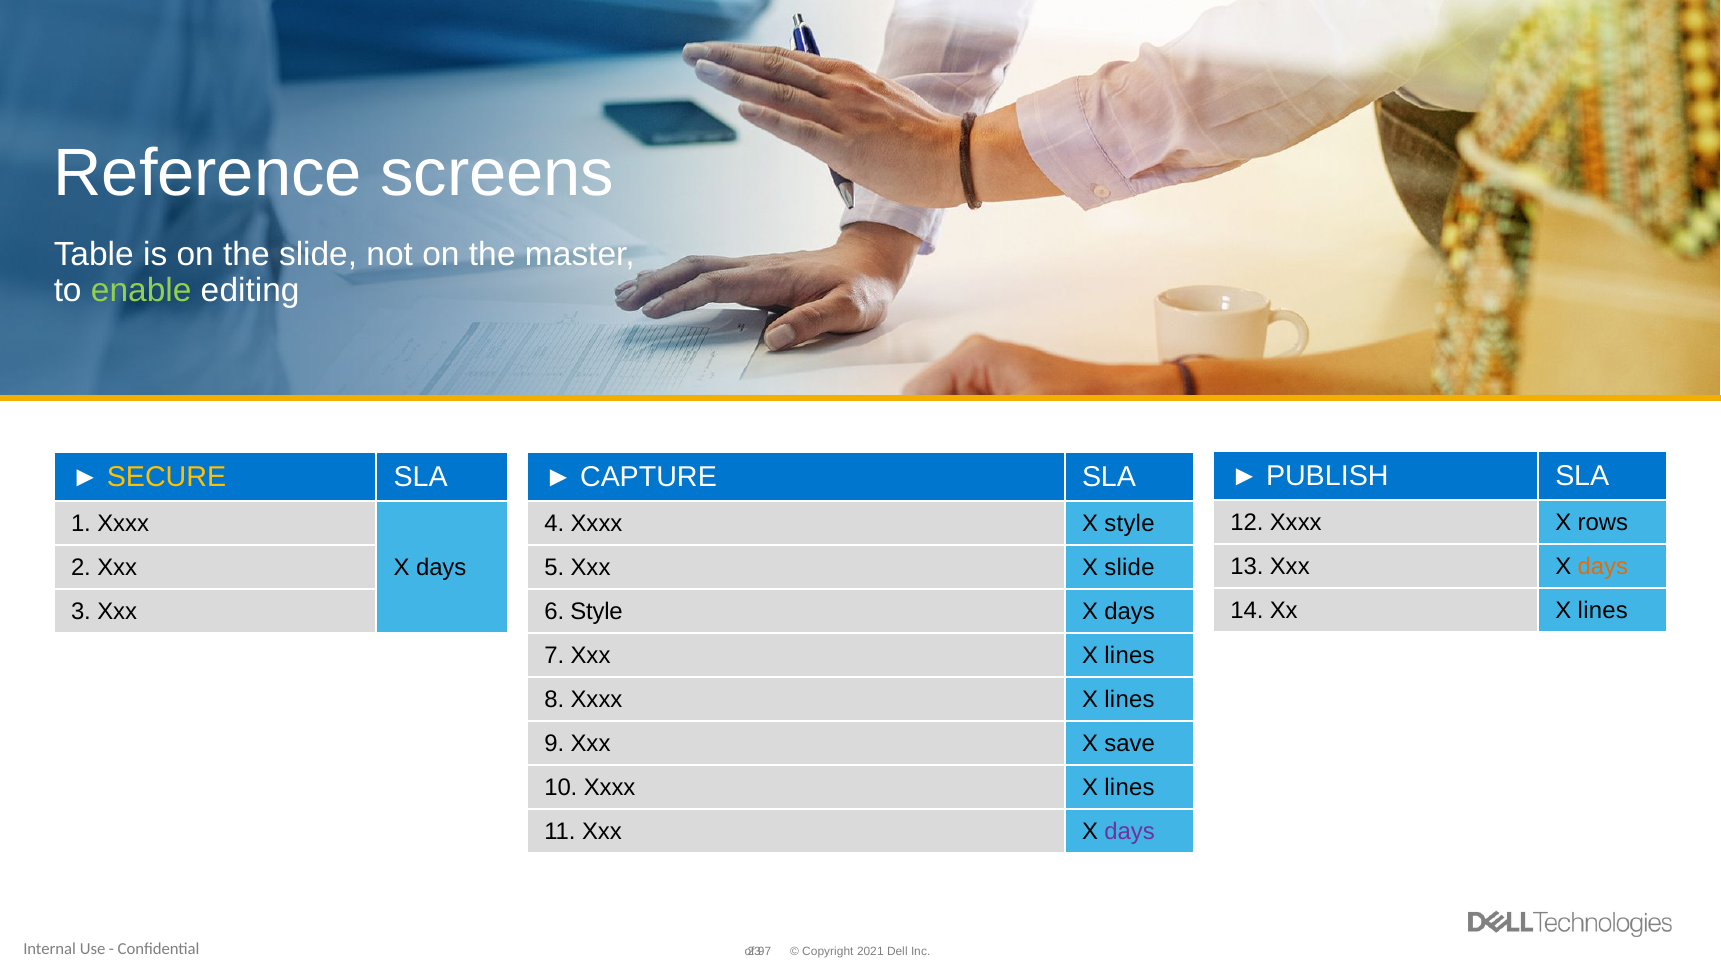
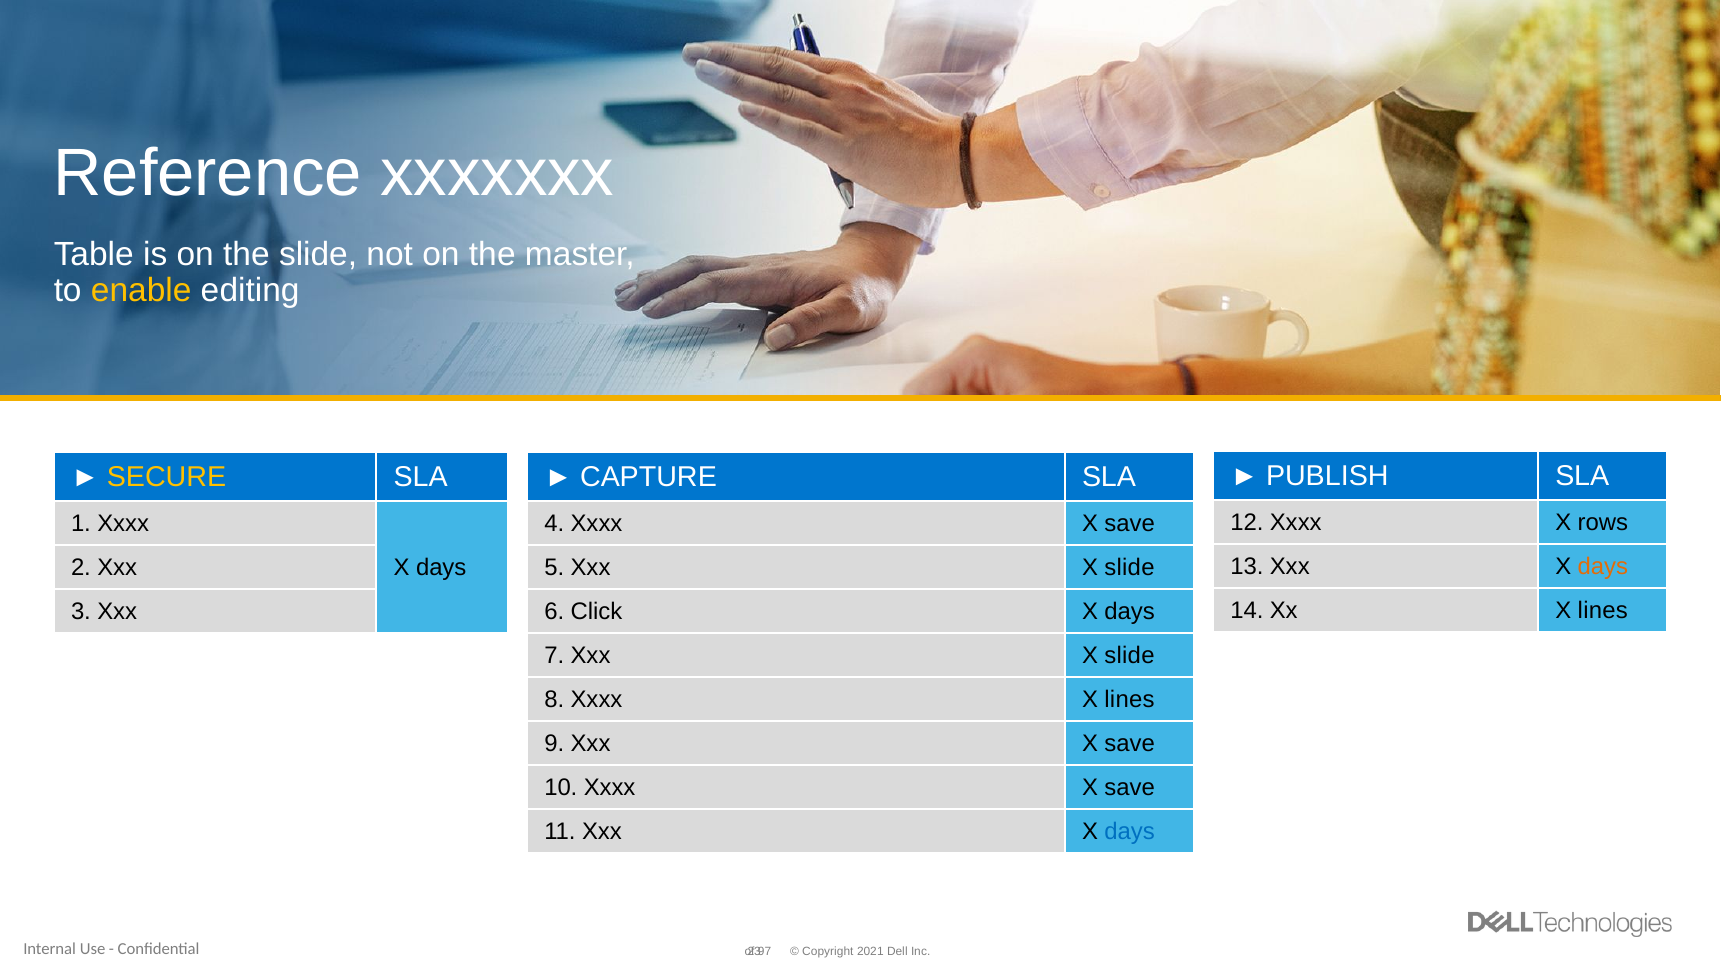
screens: screens -> xxxxxxx
enable colour: light green -> yellow
4 Xxxx X style: style -> save
6 Style: Style -> Click
7 Xxx X lines: lines -> slide
10 Xxxx X lines: lines -> save
days at (1130, 831) colour: purple -> blue
